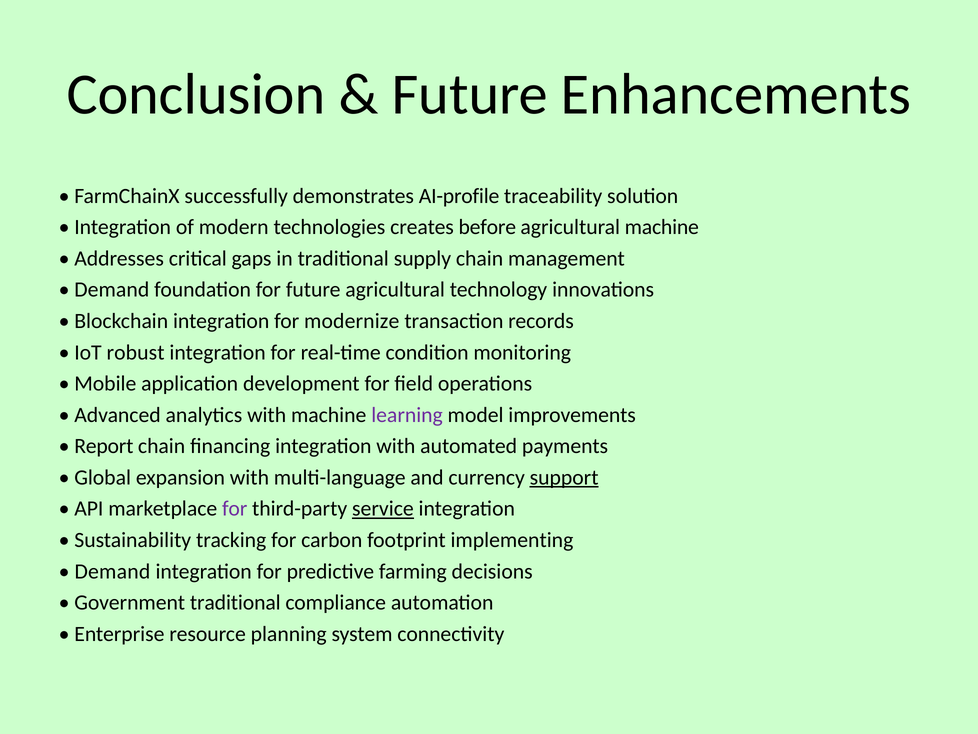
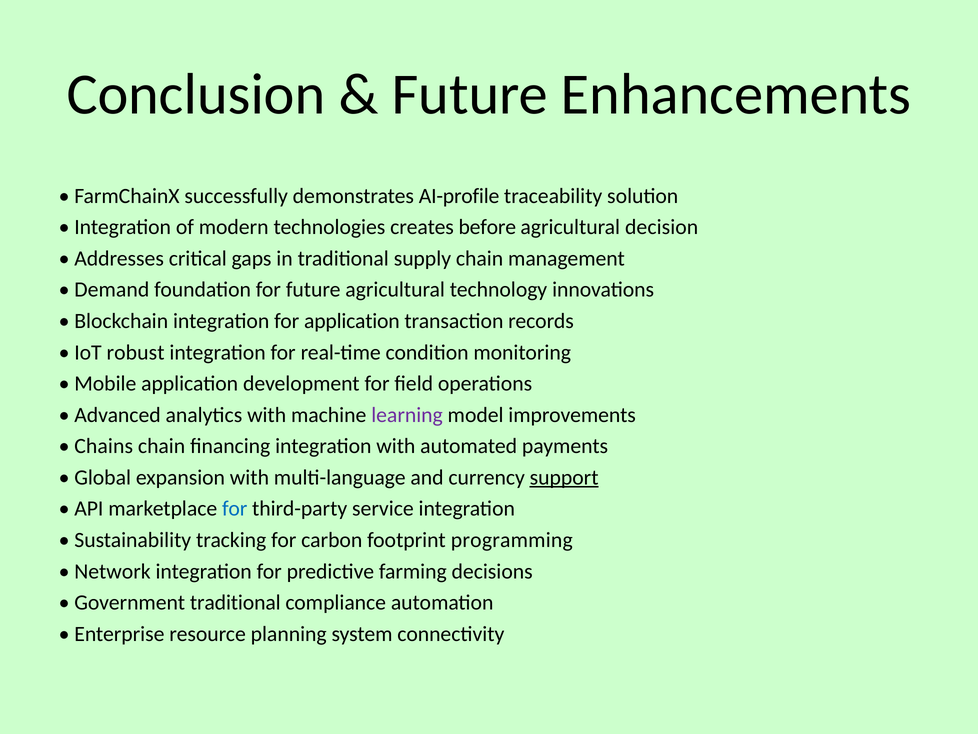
agricultural machine: machine -> decision
for modernize: modernize -> application
Report: Report -> Chains
for at (235, 508) colour: purple -> blue
service underline: present -> none
implementing: implementing -> programming
Demand at (112, 571): Demand -> Network
